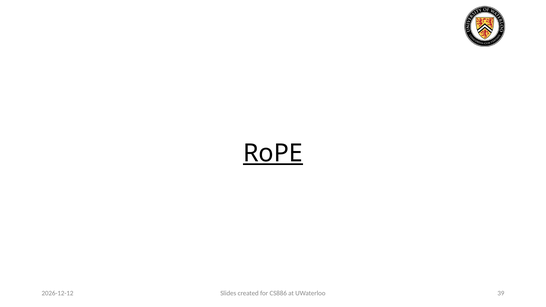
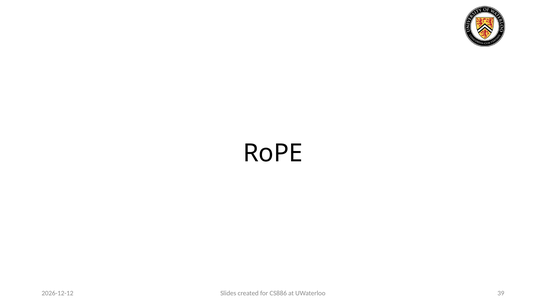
RoPE underline: present -> none
